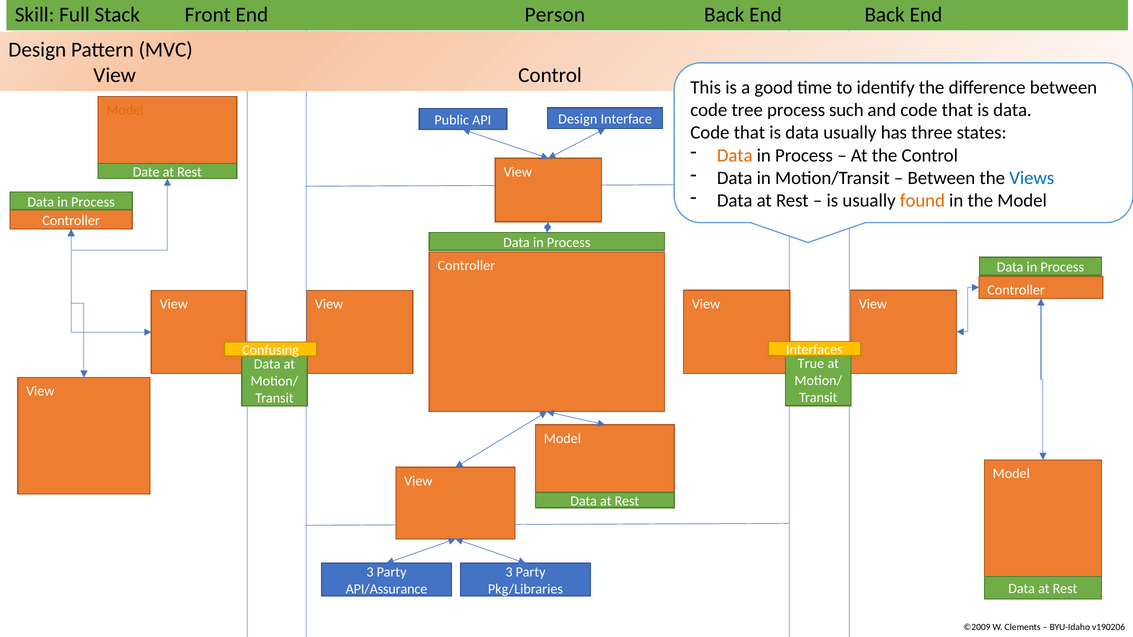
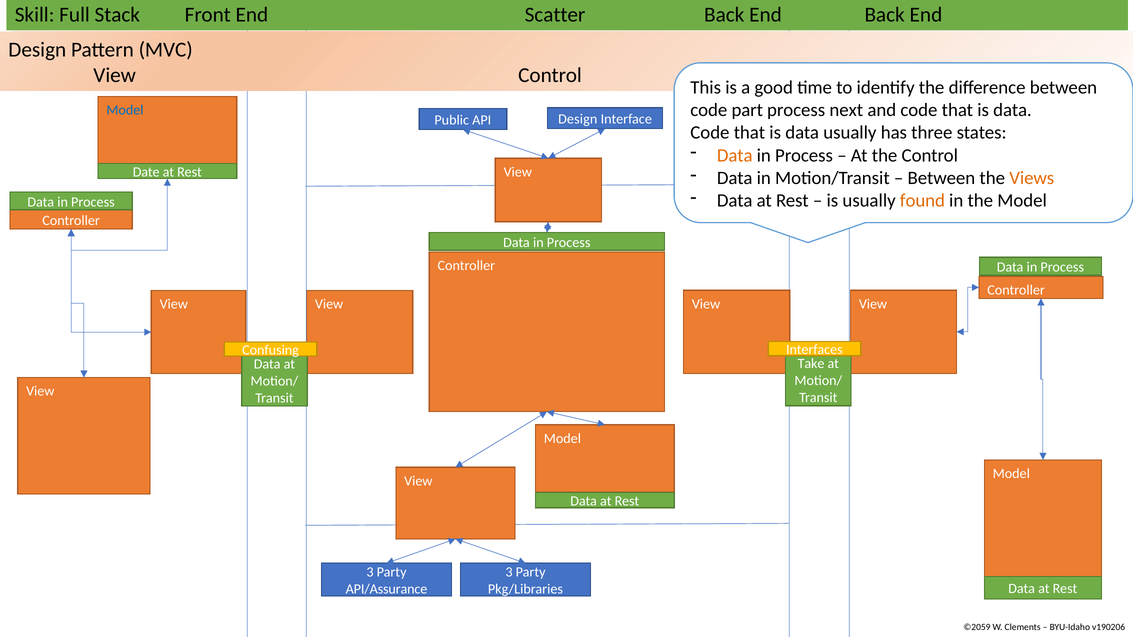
Person: Person -> Scatter
tree: tree -> part
such: such -> next
Model at (125, 110) colour: orange -> blue
Views colour: blue -> orange
True: True -> Take
©2009: ©2009 -> ©2059
